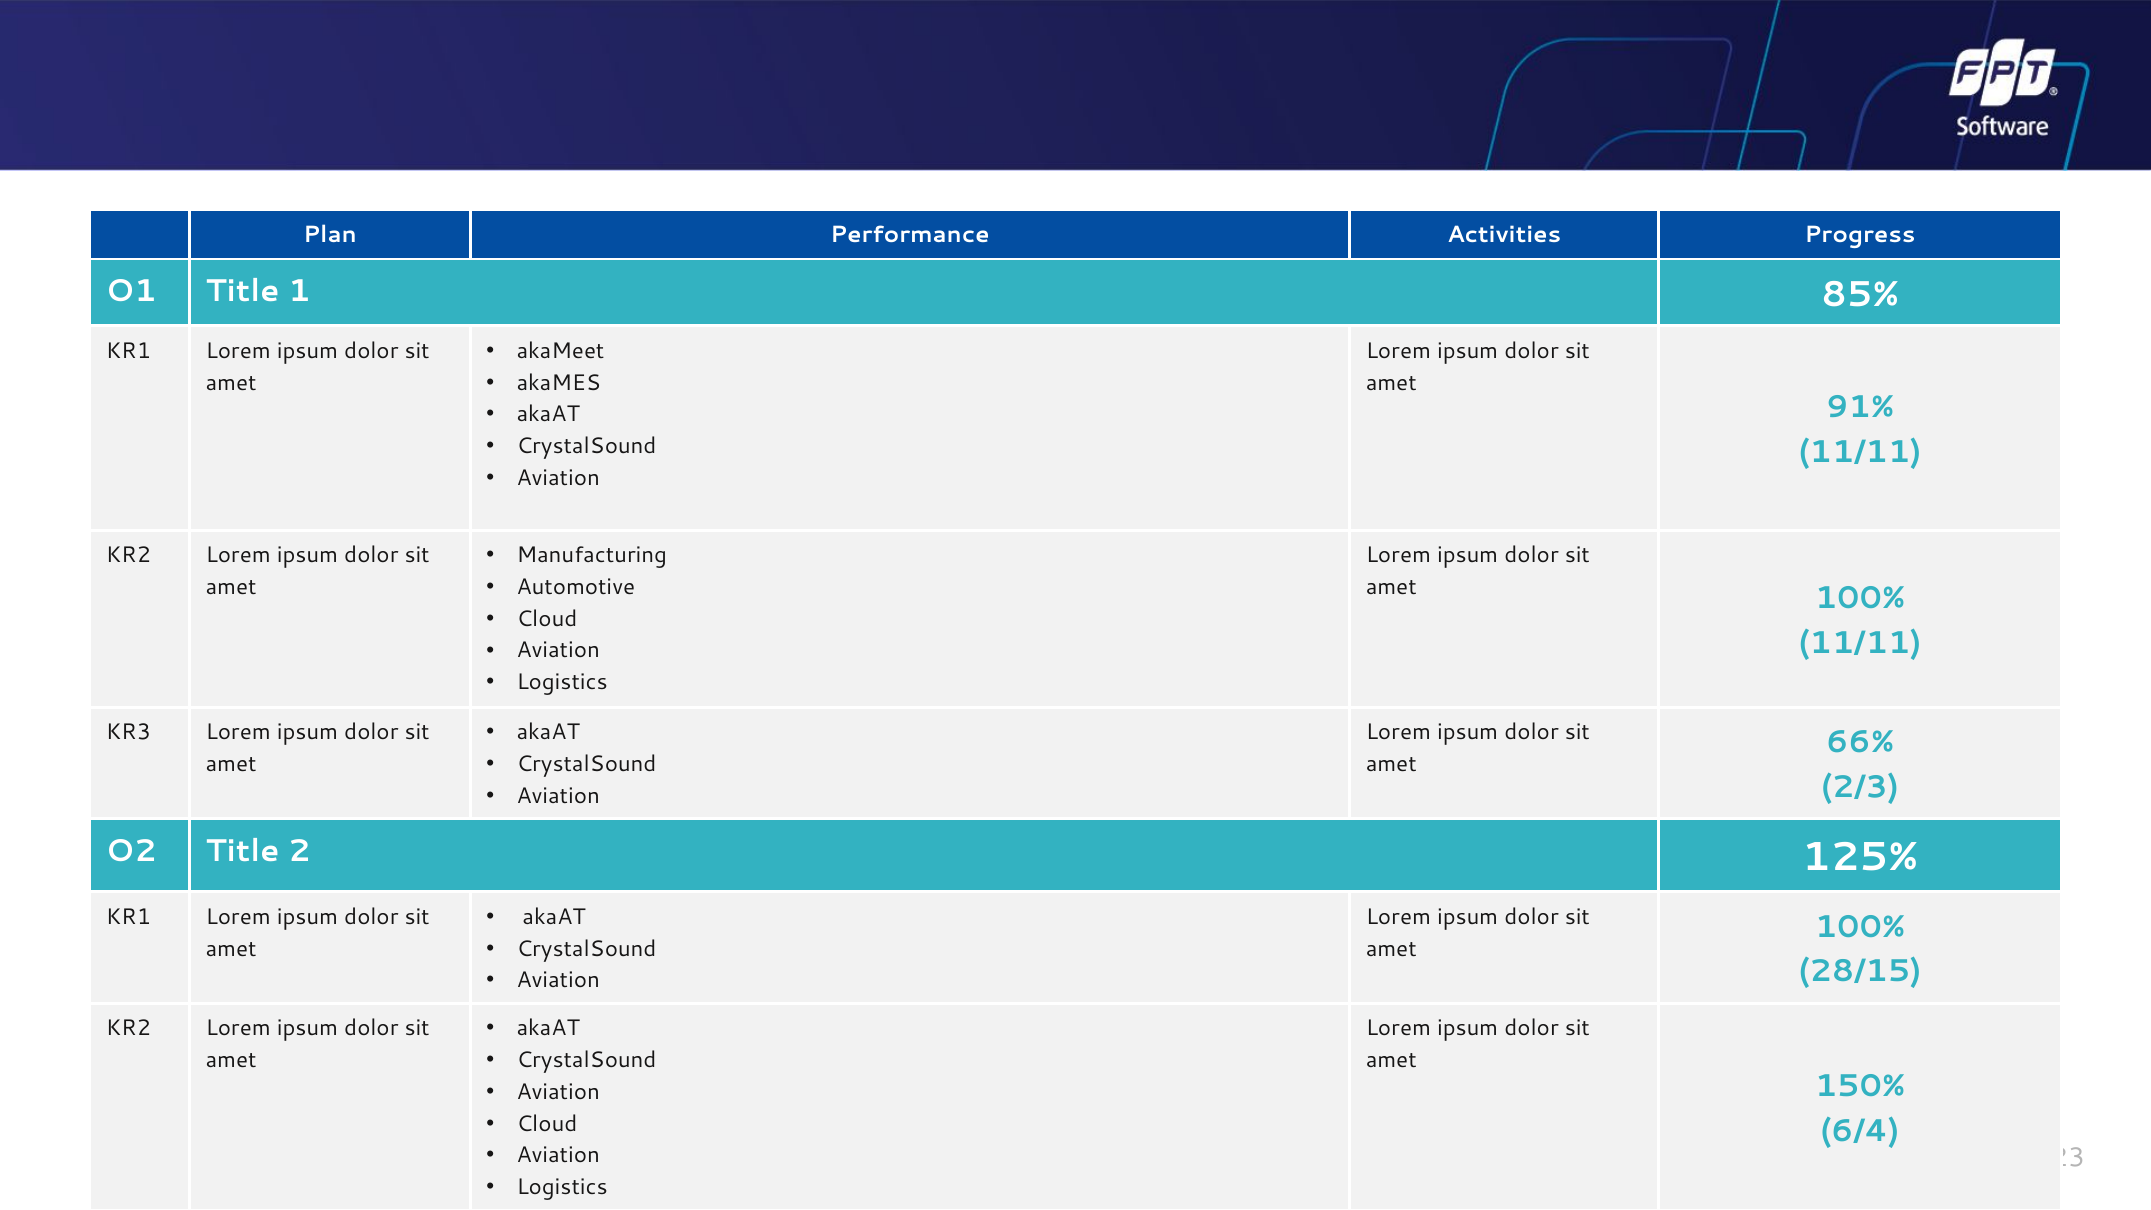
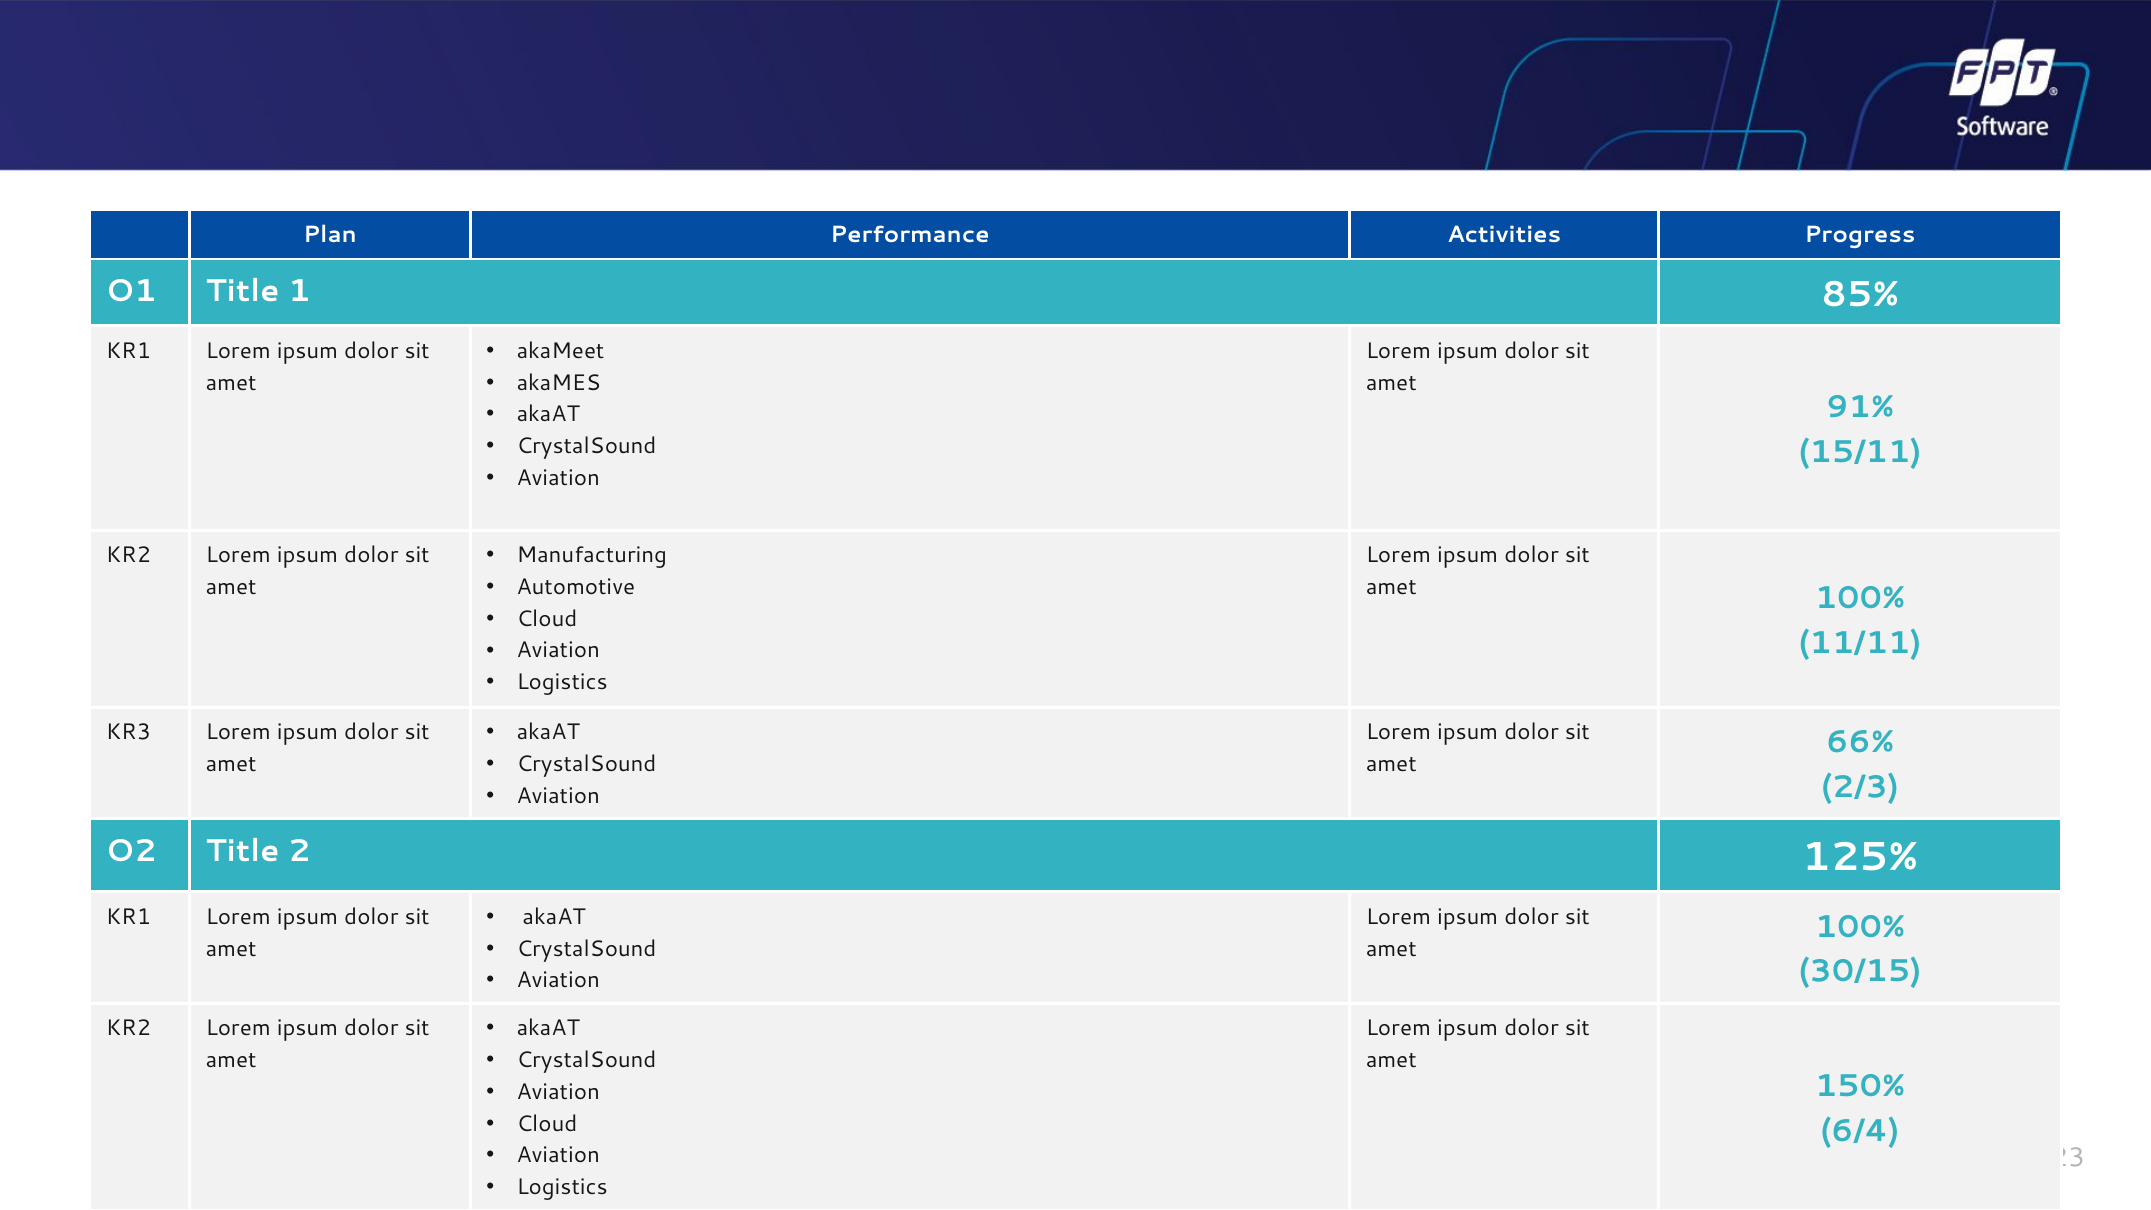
11/11 at (1860, 452): 11/11 -> 15/11
28/15: 28/15 -> 30/15
